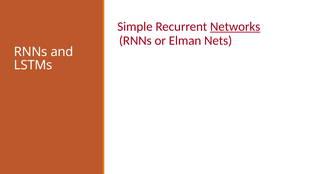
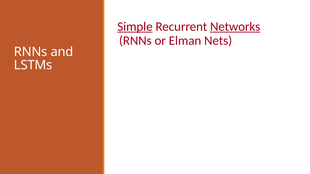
Simple underline: none -> present
